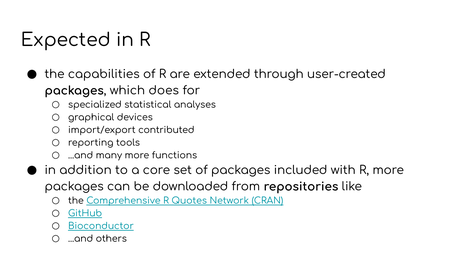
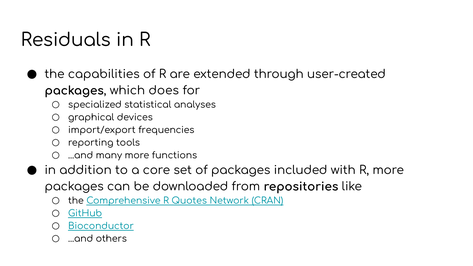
Expected: Expected -> Residuals
contributed: contributed -> frequencies
